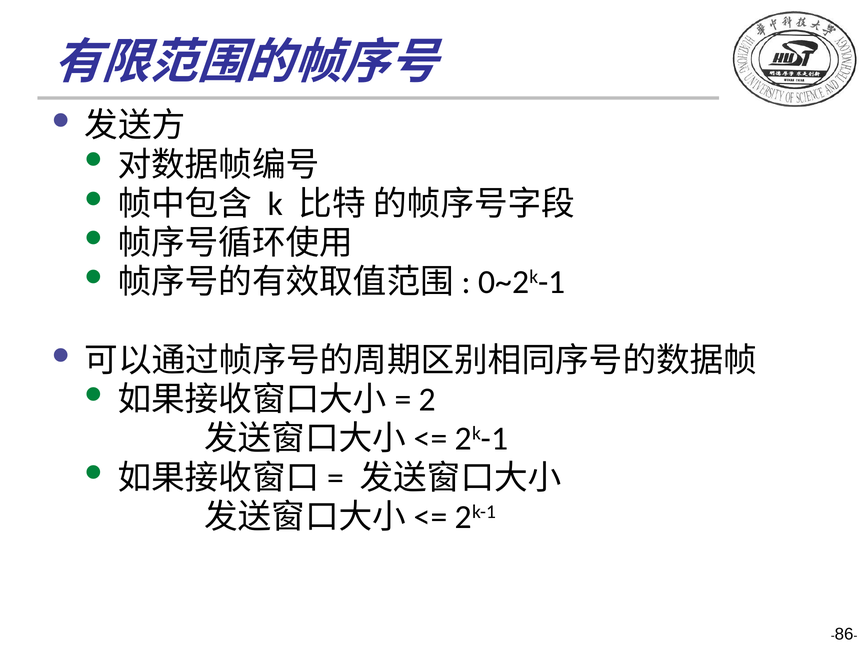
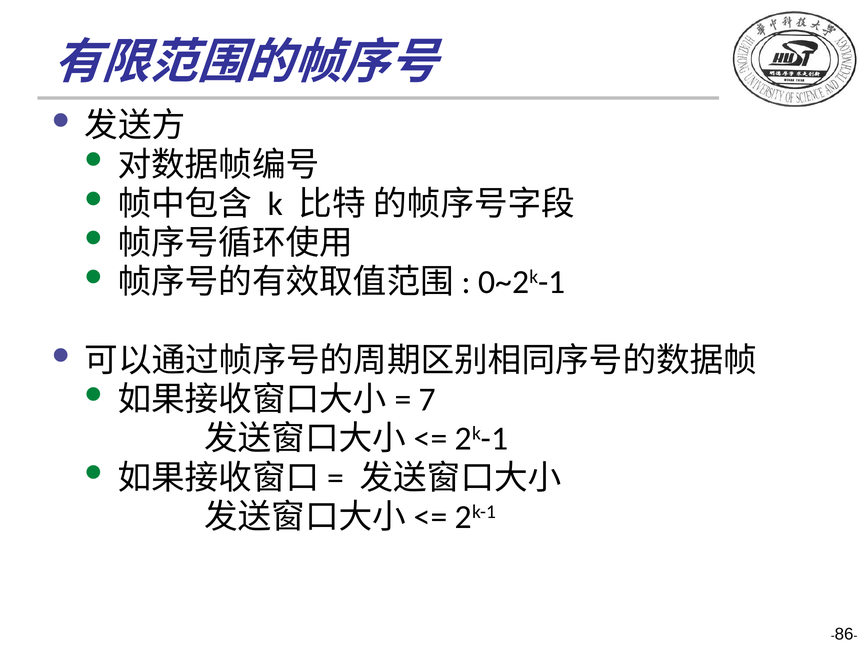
2: 2 -> 7
